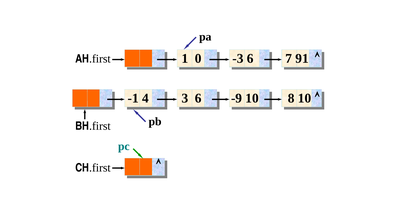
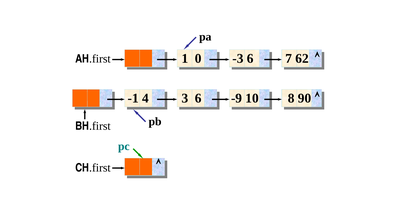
91: 91 -> 62
8 10: 10 -> 90
